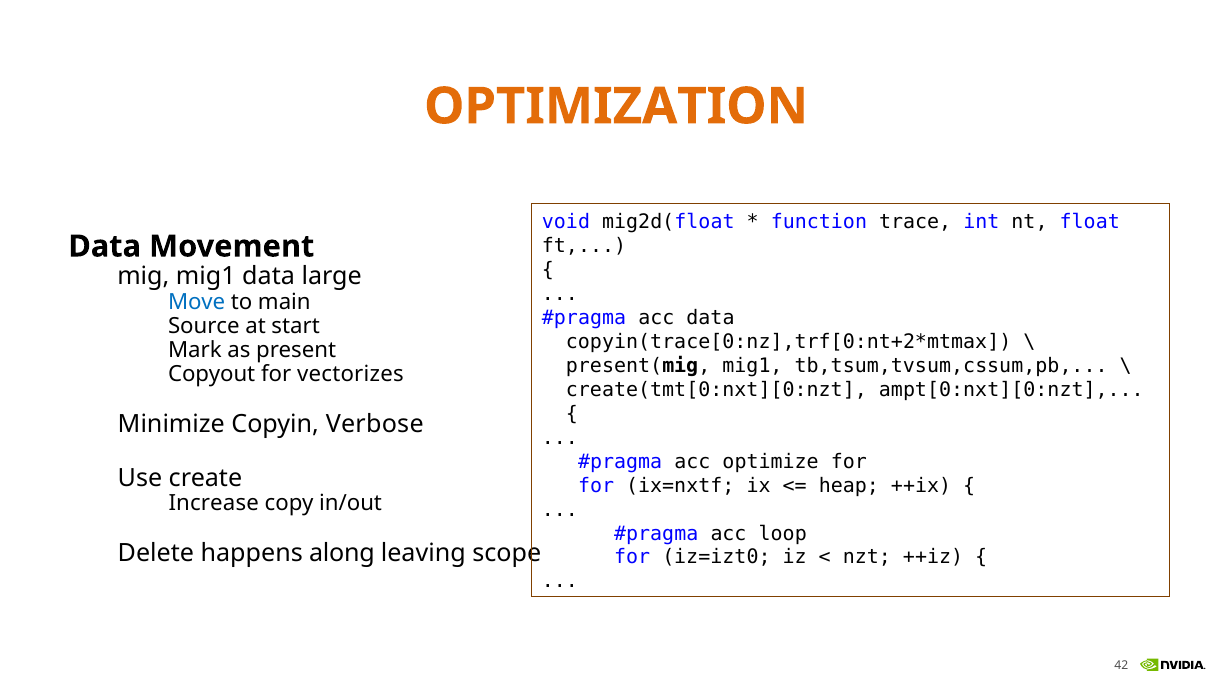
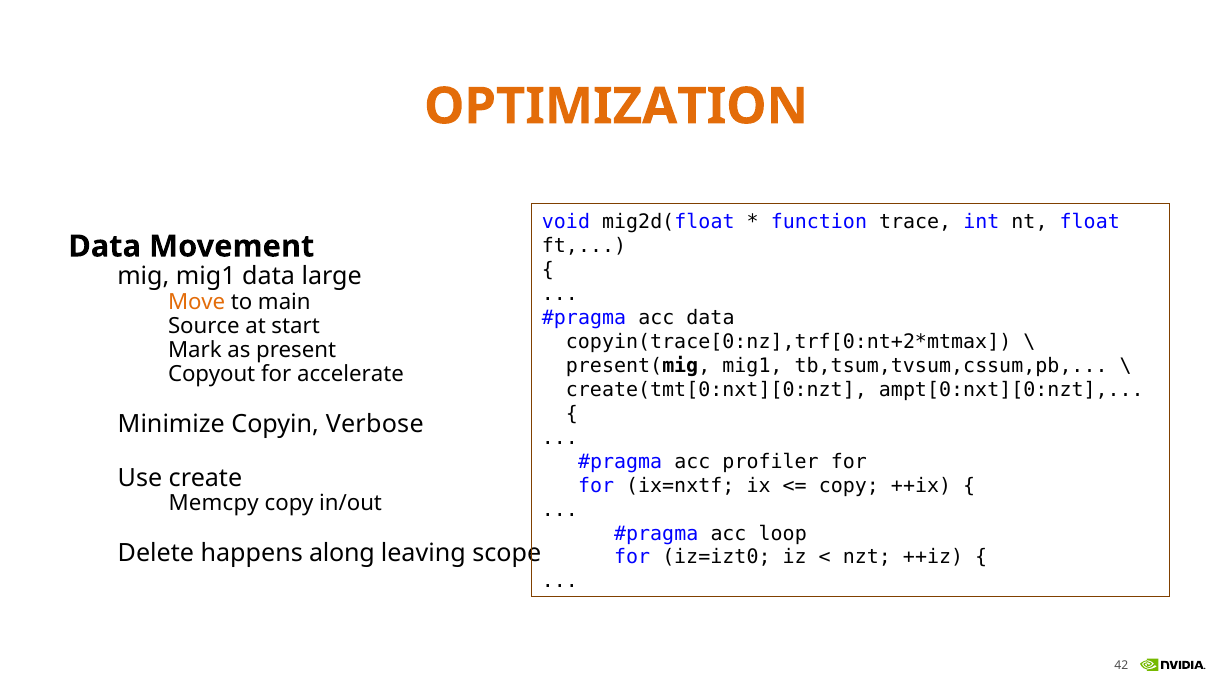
Move colour: blue -> orange
vectorizes: vectorizes -> accelerate
optimize: optimize -> profiler
heap at (849, 485): heap -> copy
Increase: Increase -> Memcpy
